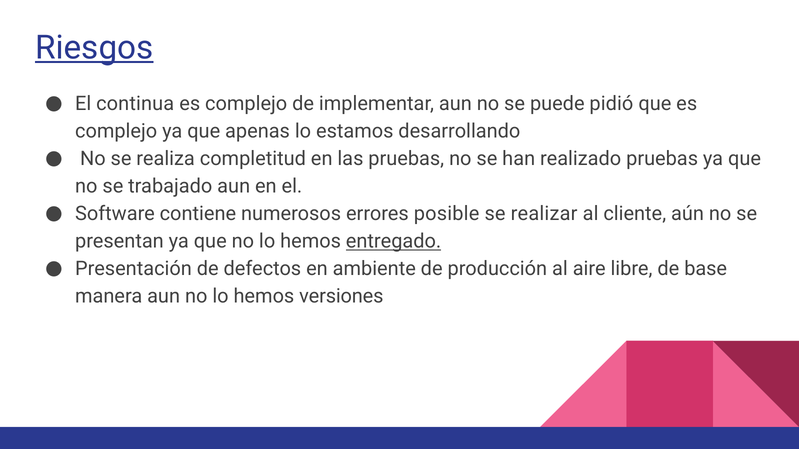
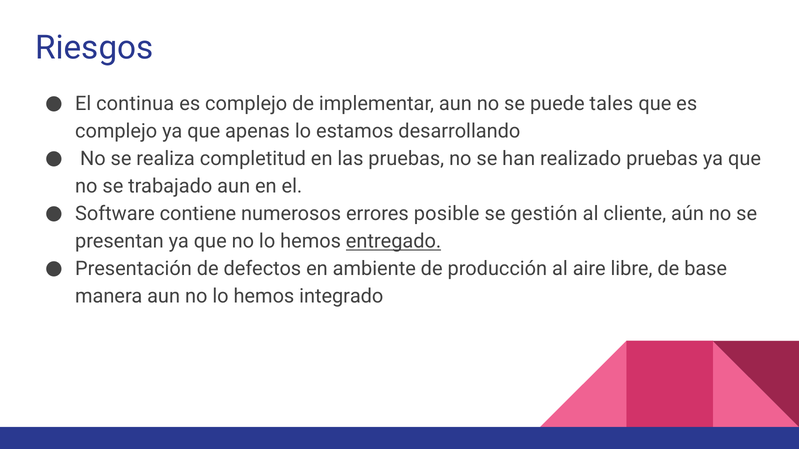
Riesgos underline: present -> none
pidió: pidió -> tales
realizar: realizar -> gestión
versiones: versiones -> integrado
